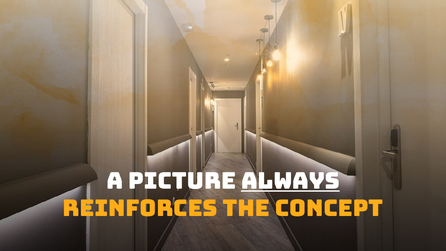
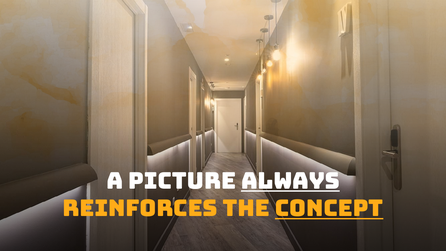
concept underline: none -> present
